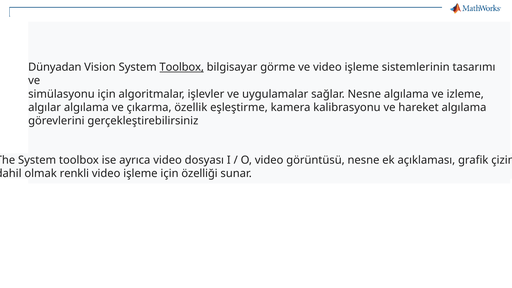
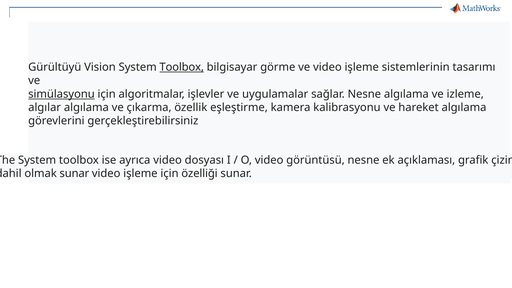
Dünyadan: Dünyadan -> Gürültüyü
simülasyonu underline: none -> present
olmak renkli: renkli -> sunar
